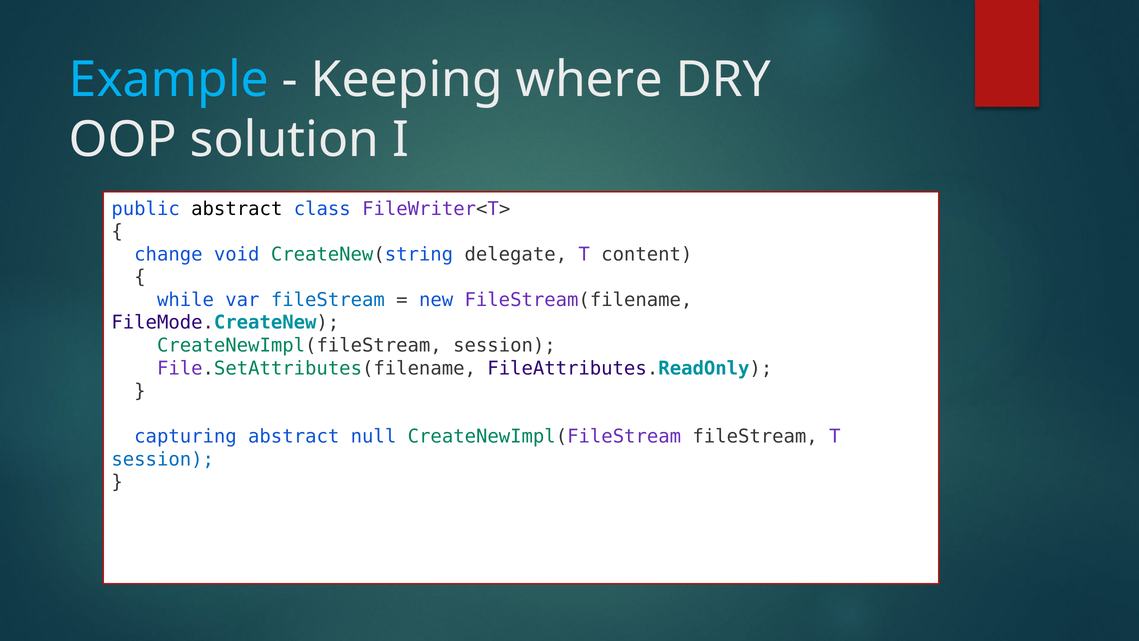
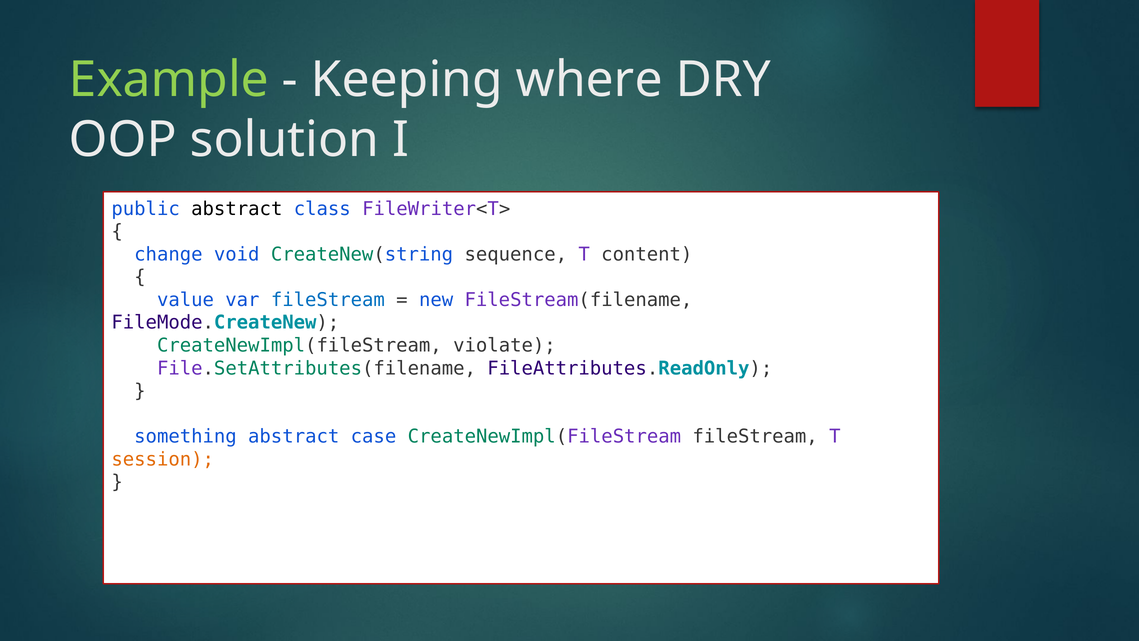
Example colour: light blue -> light green
delegate: delegate -> sequence
while: while -> value
CreateNewImpl(fileStream session: session -> violate
capturing: capturing -> something
null: null -> case
session at (163, 459) colour: blue -> orange
